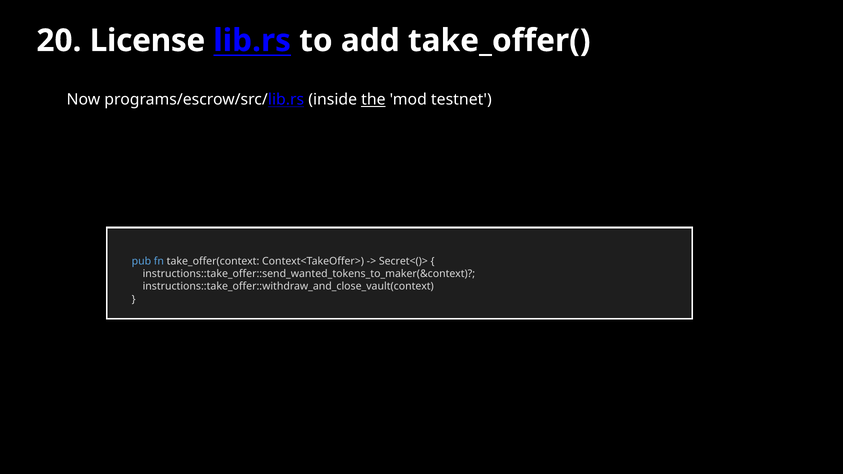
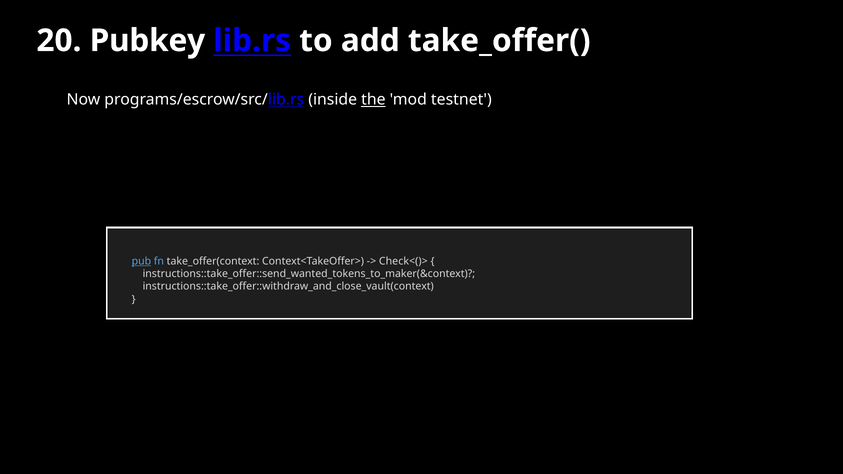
License: License -> Pubkey
pub underline: none -> present
Secret<()>: Secret<()> -> Check<()>
